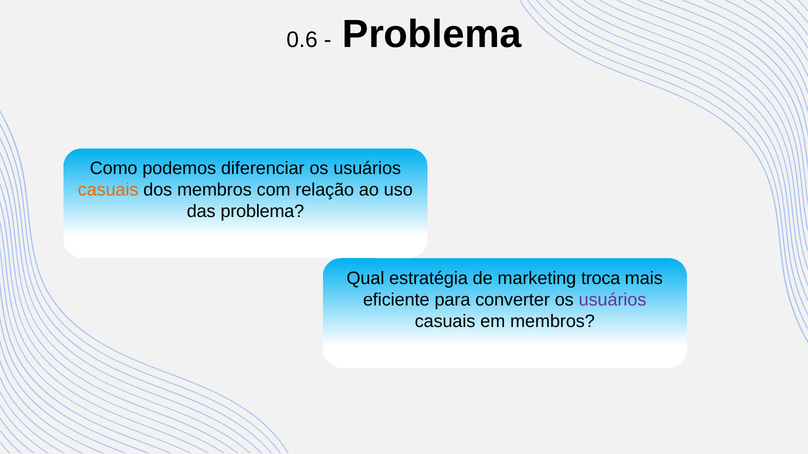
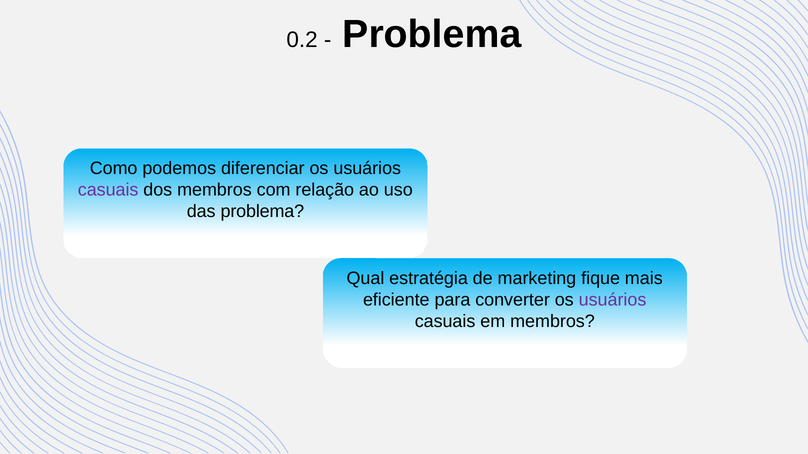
0.6: 0.6 -> 0.2
casuais at (108, 190) colour: orange -> purple
troca: troca -> fique
